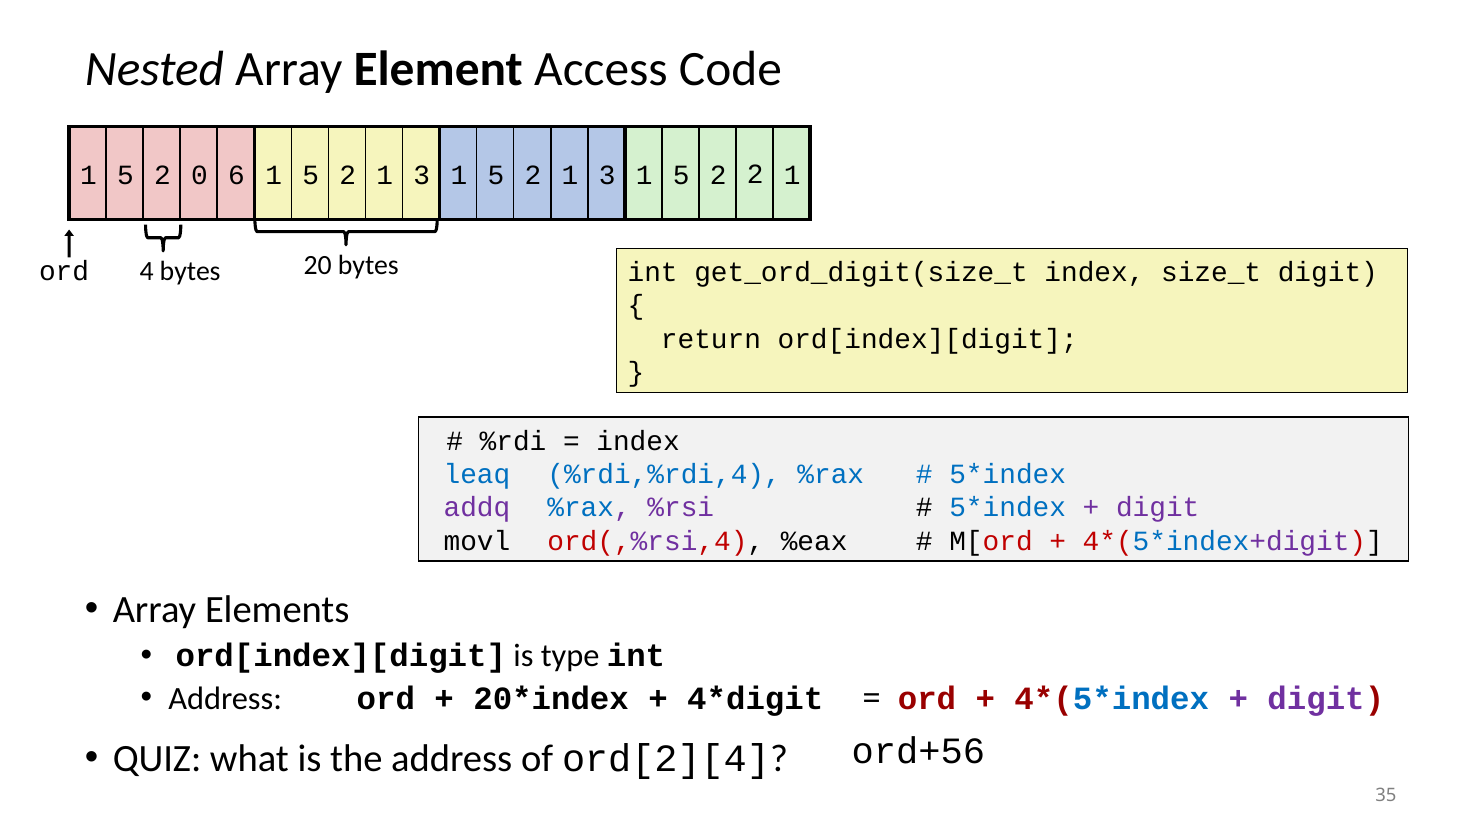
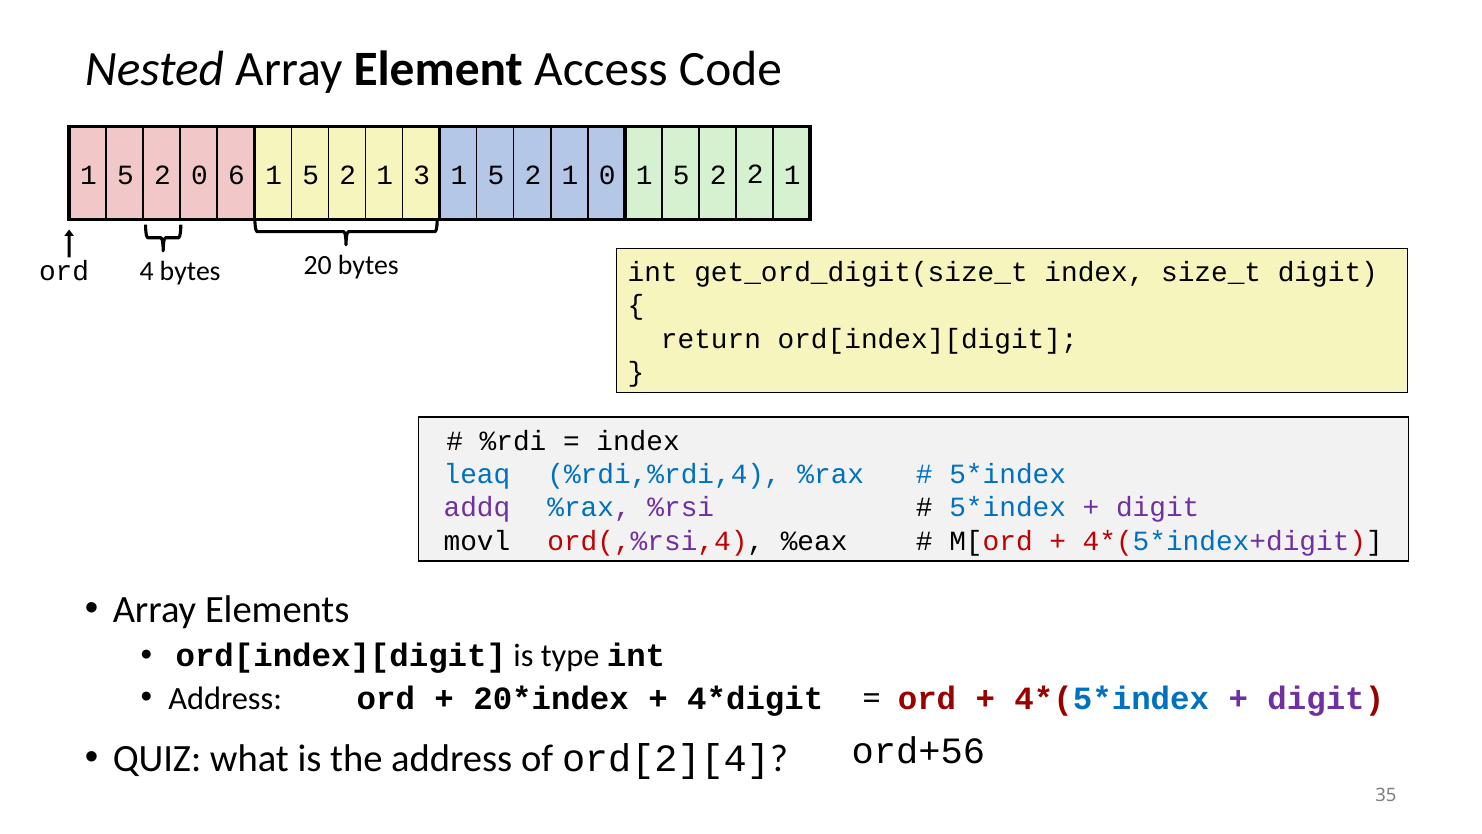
3 at (607, 175): 3 -> 0
